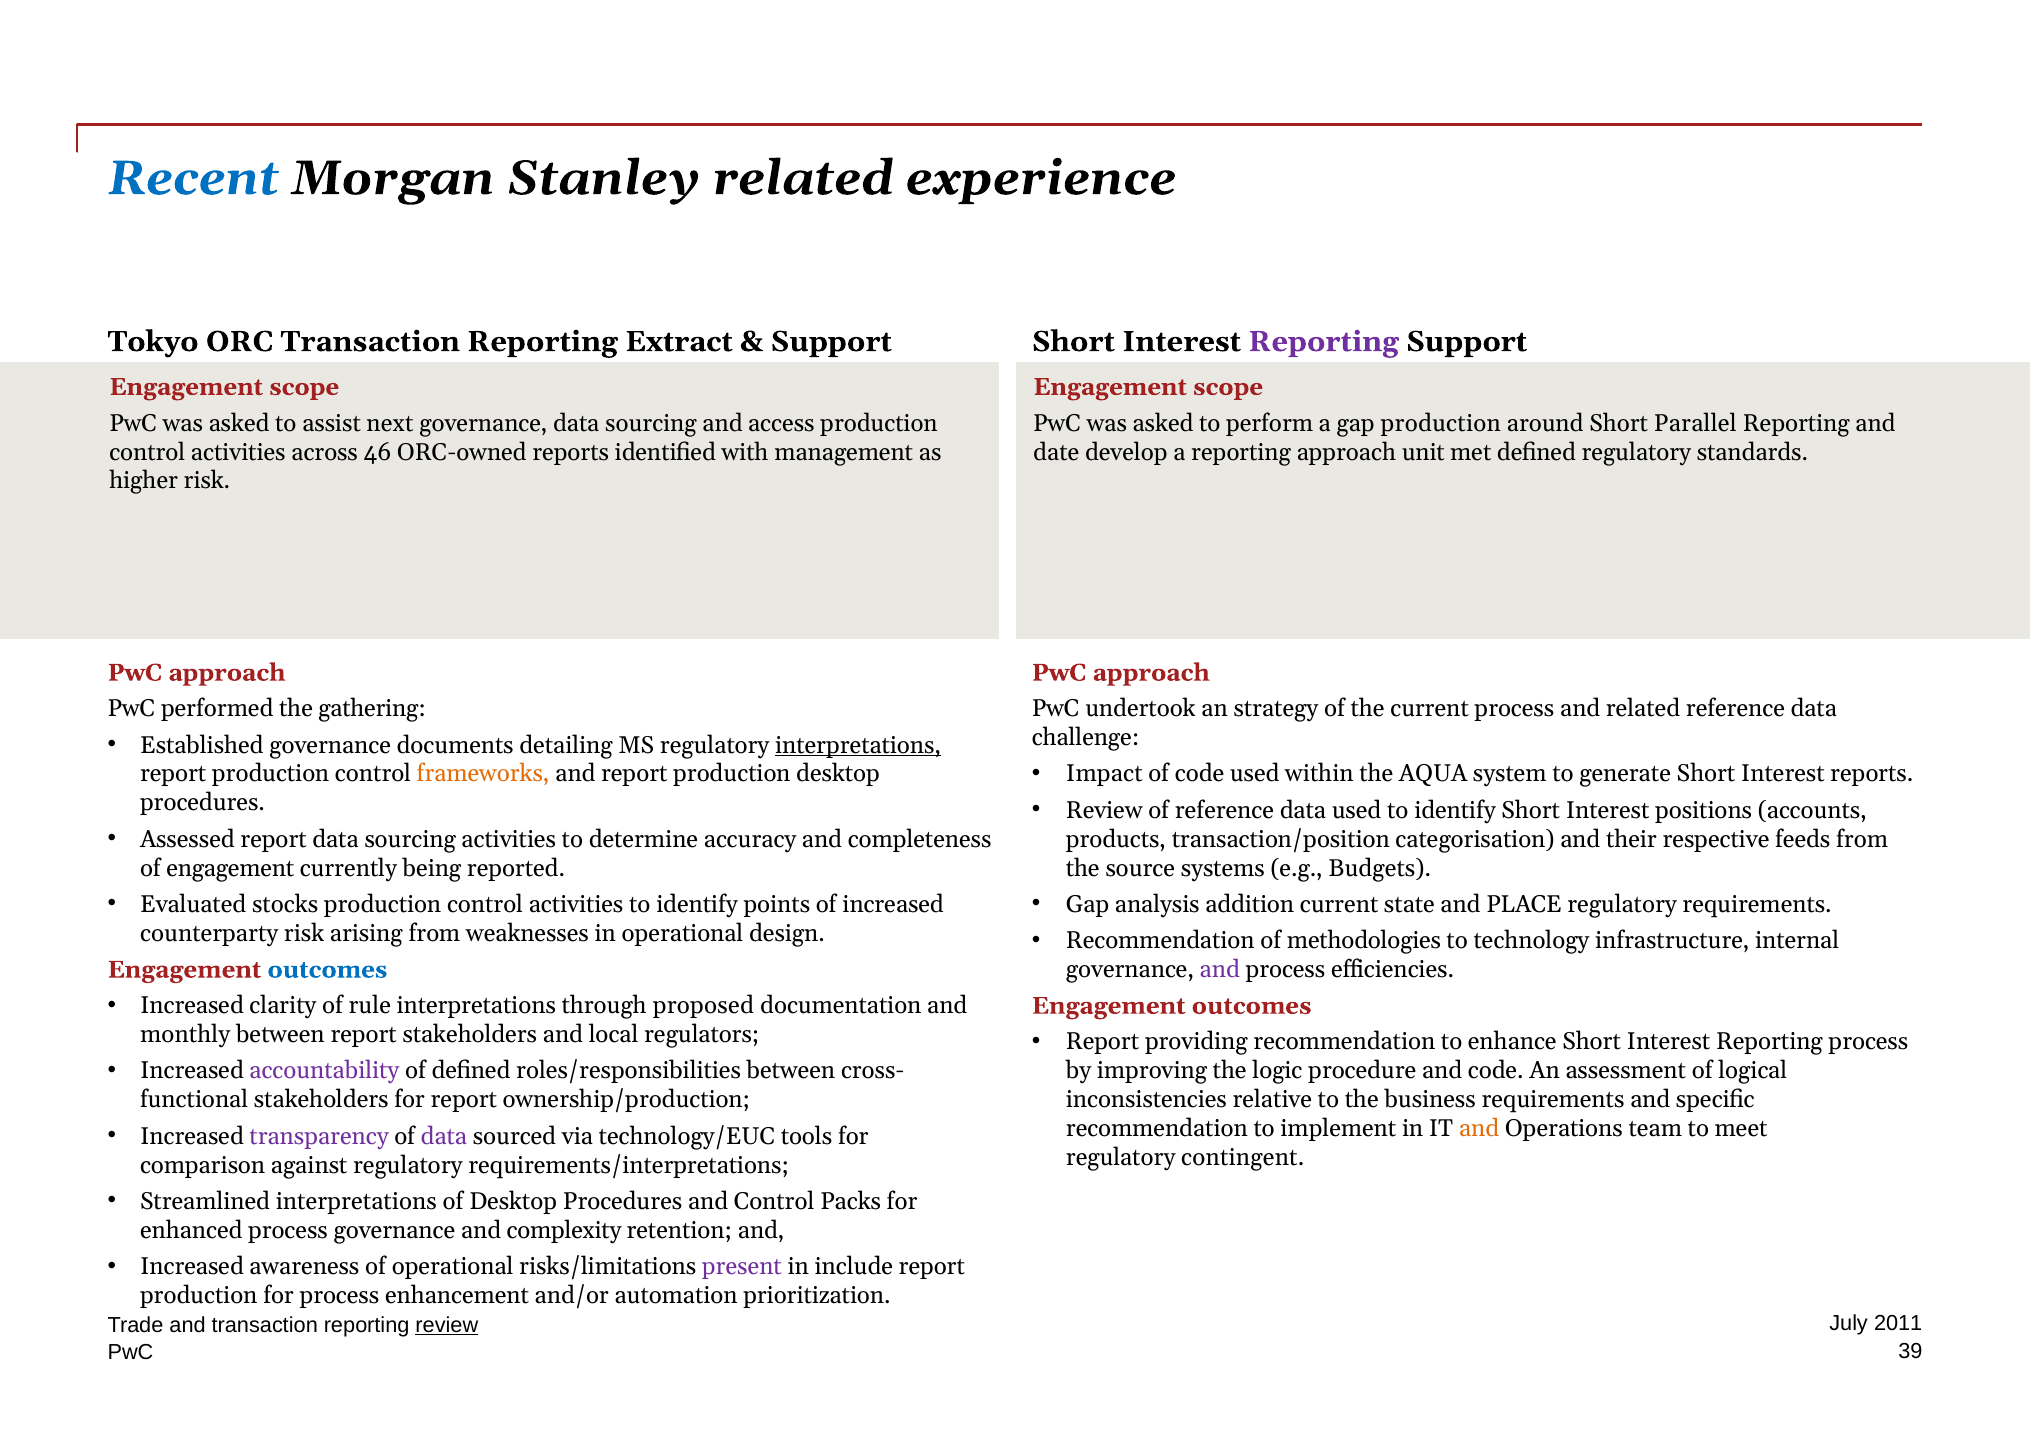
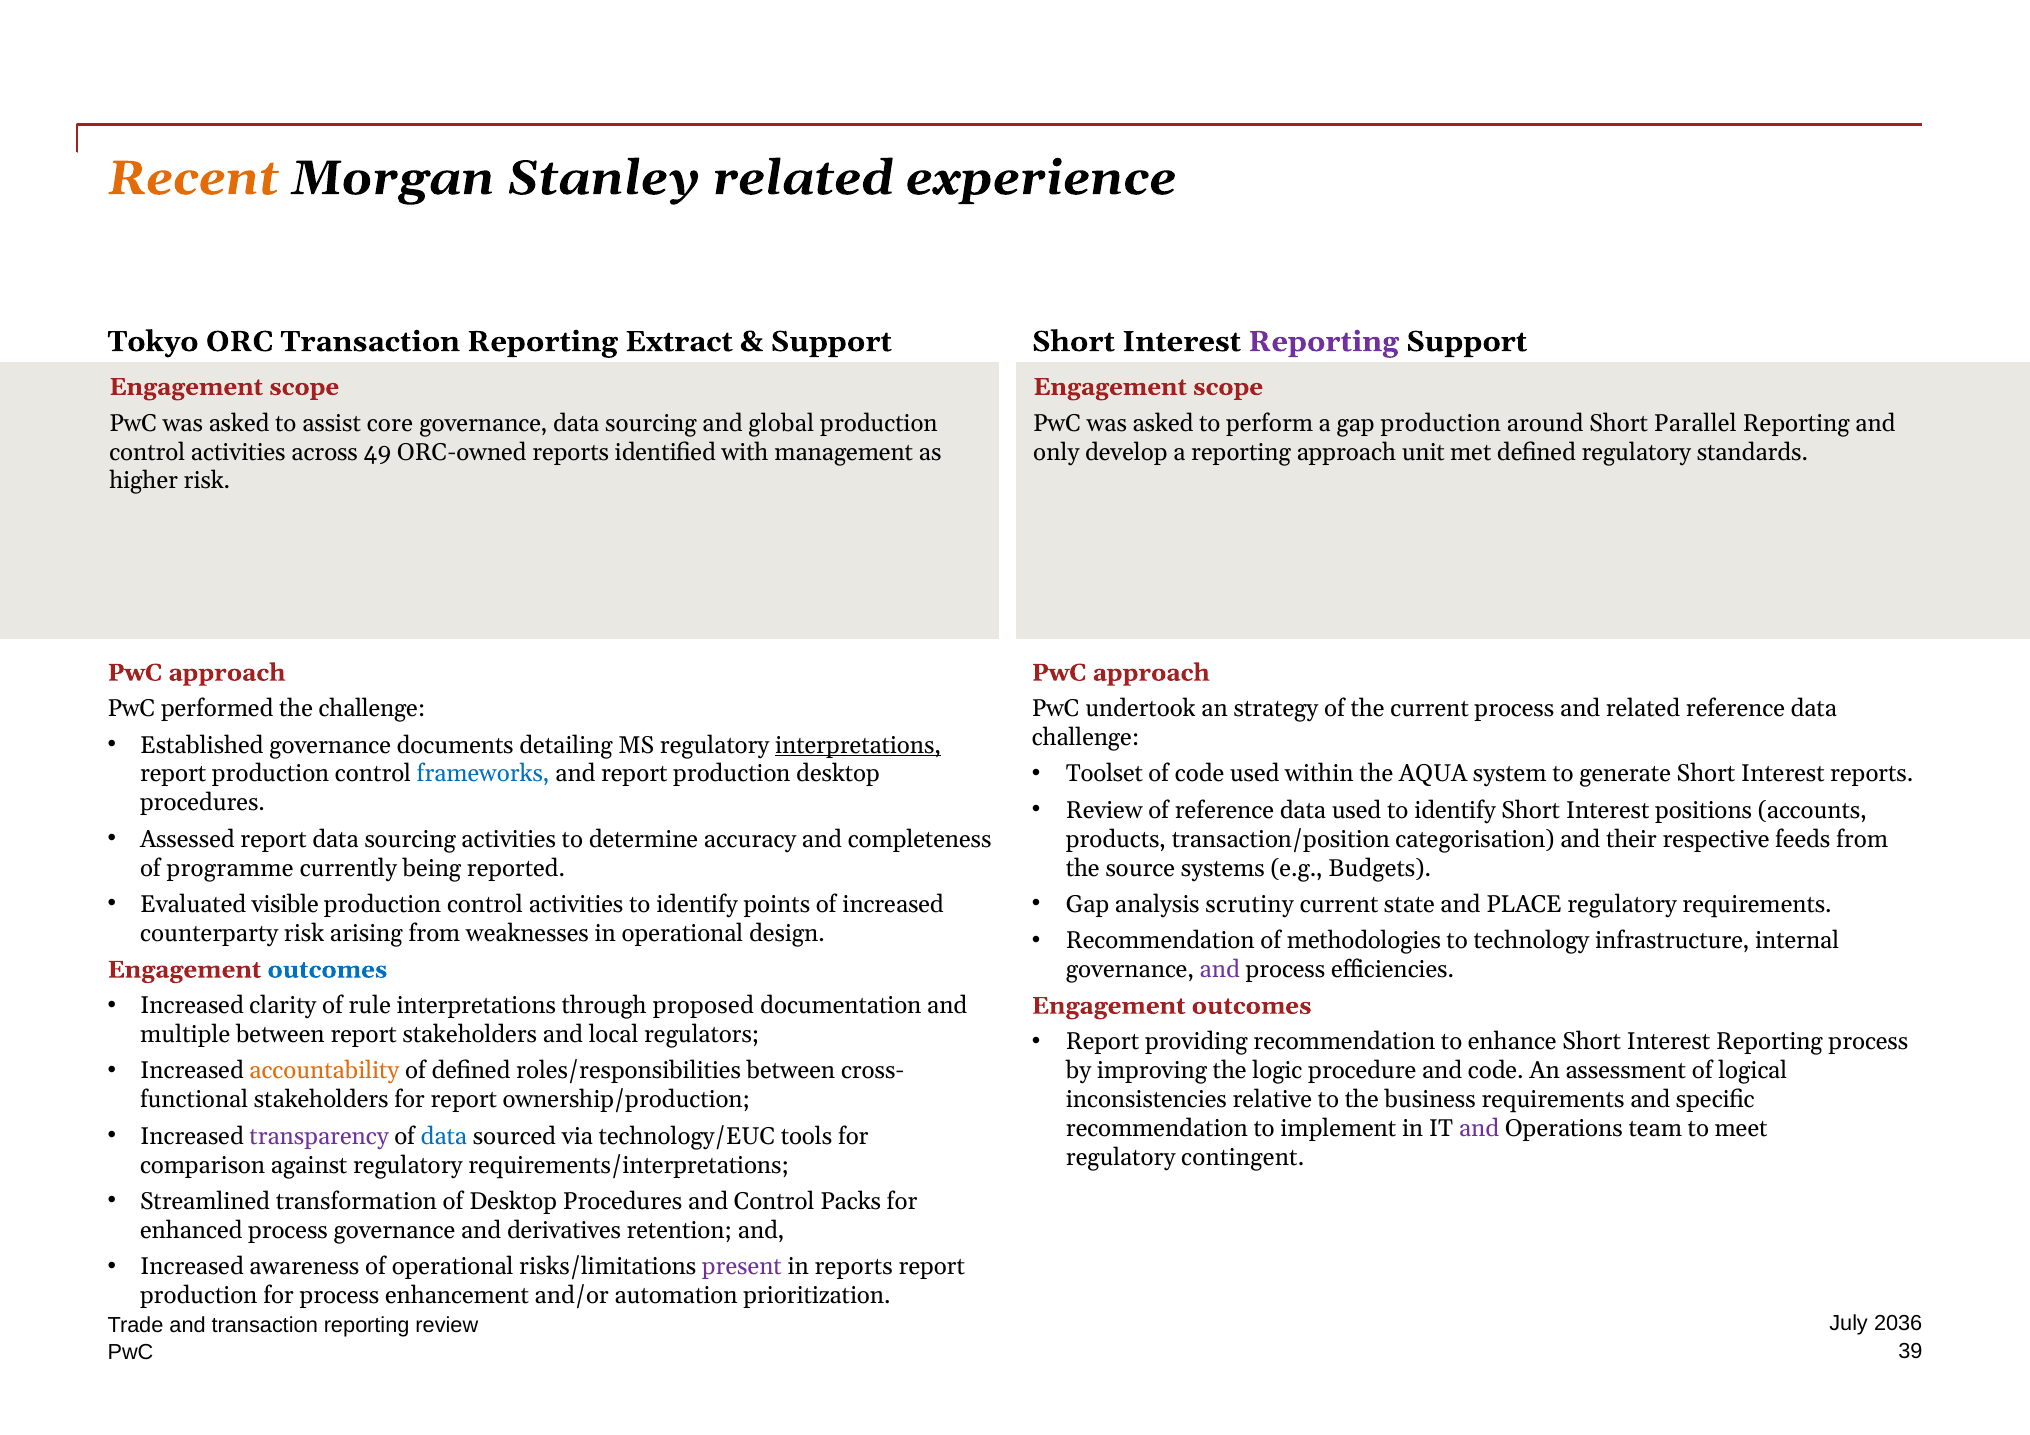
Recent colour: blue -> orange
next: next -> core
access: access -> global
46: 46 -> 49
date: date -> only
the gathering: gathering -> challenge
Impact: Impact -> Toolset
frameworks colour: orange -> blue
of engagement: engagement -> programme
stocks: stocks -> visible
addition: addition -> scrutiny
monthly: monthly -> multiple
accountability colour: purple -> orange
and at (1479, 1129) colour: orange -> purple
data at (444, 1136) colour: purple -> blue
Streamlined interpretations: interpretations -> transformation
complexity: complexity -> derivatives
in include: include -> reports
2011: 2011 -> 2036
review at (447, 1325) underline: present -> none
